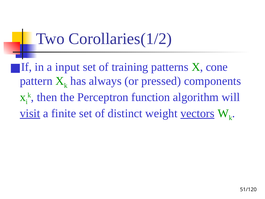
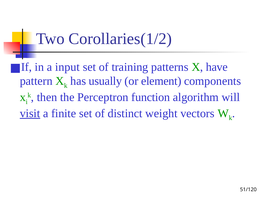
cone: cone -> have
always: always -> usually
pressed: pressed -> element
vectors underline: present -> none
